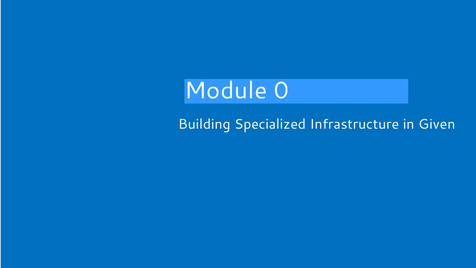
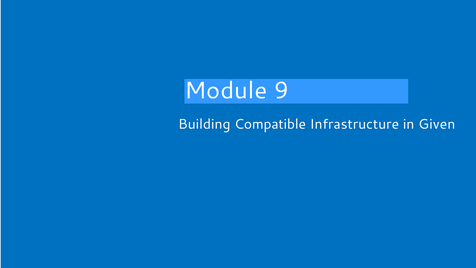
0: 0 -> 9
Specialized: Specialized -> Compatible
